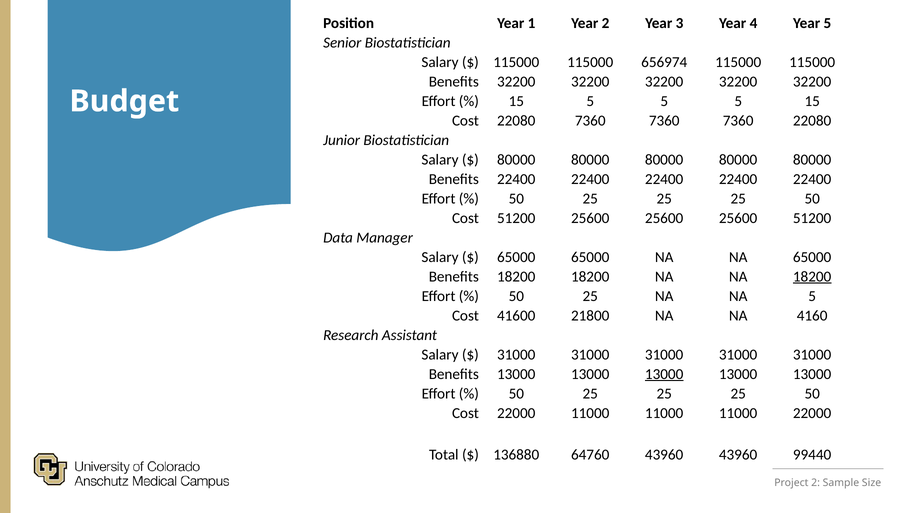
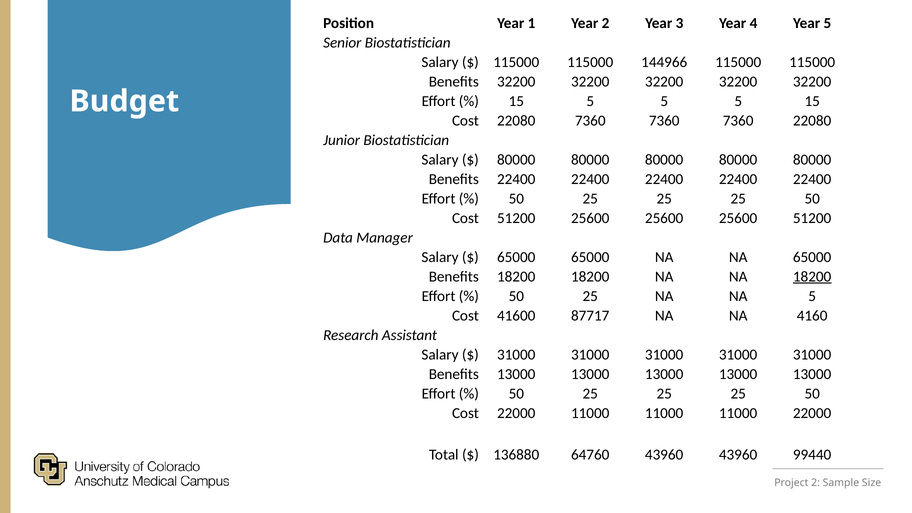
656974: 656974 -> 144966
21800: 21800 -> 87717
13000 at (664, 374) underline: present -> none
